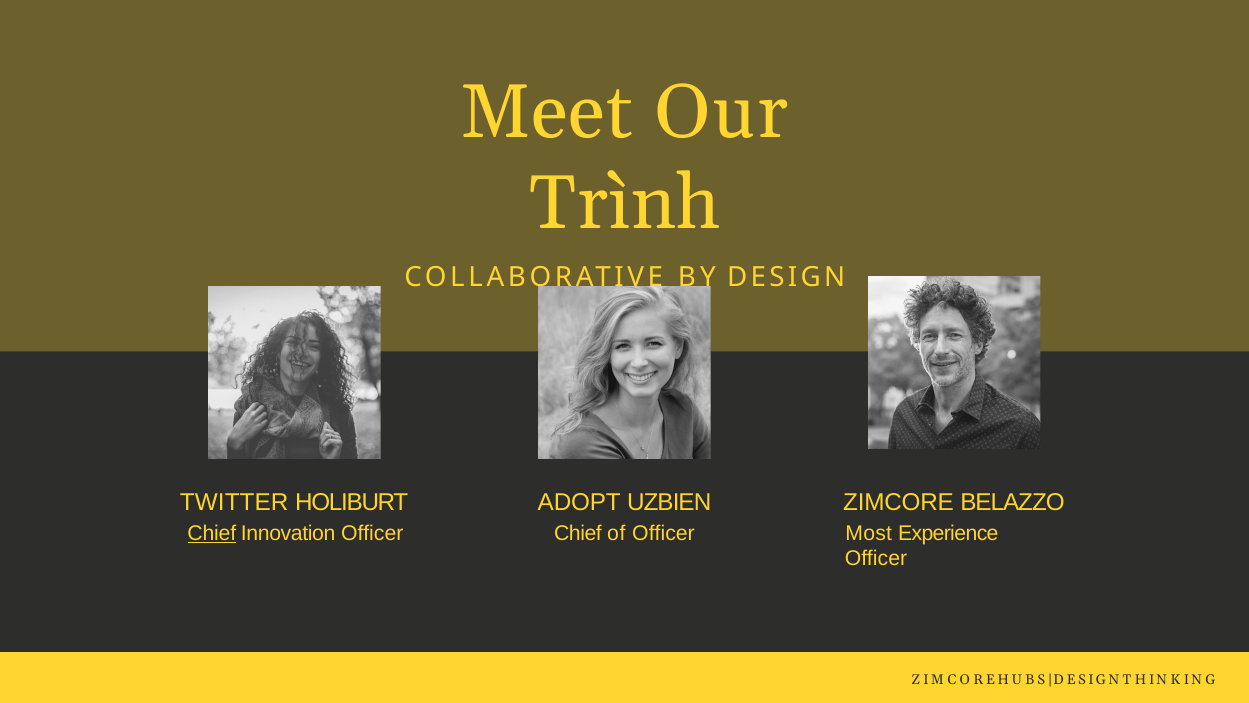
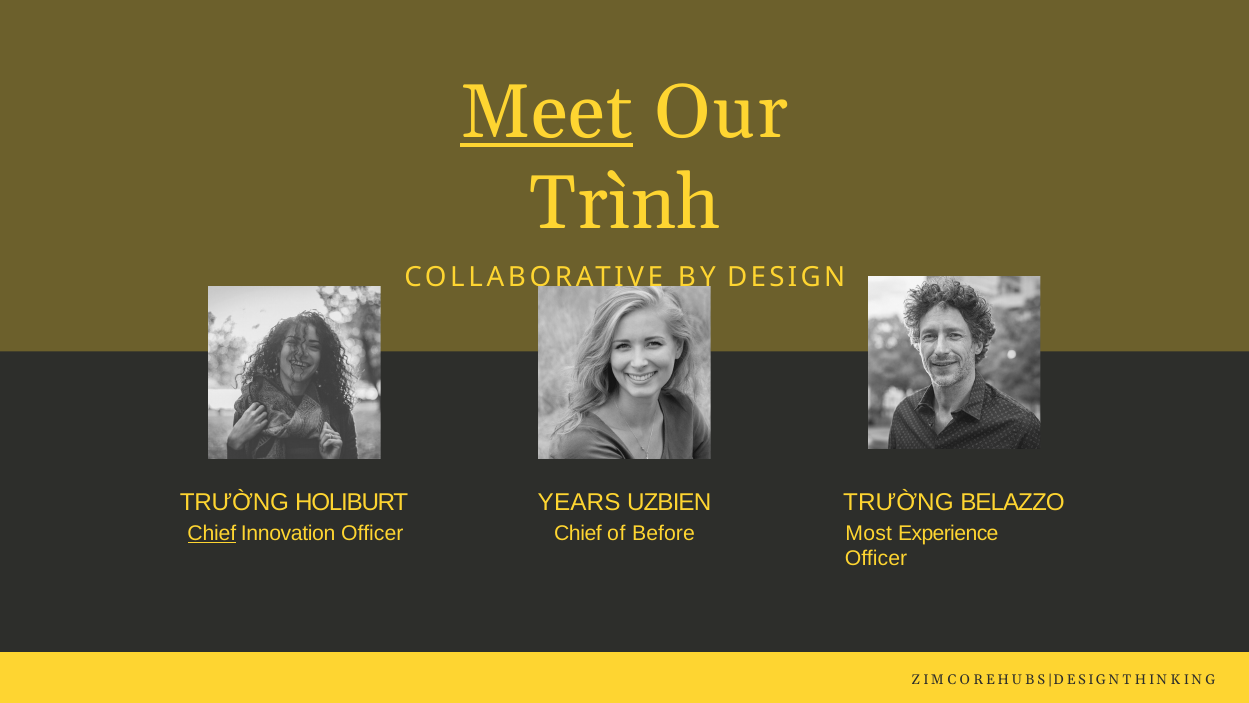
Meet underline: none -> present
TWITTER at (234, 502): TWITTER -> TRƯỜNG
ADOPT: ADOPT -> YEARS
ZIMCORE at (899, 502): ZIMCORE -> TRƯỜNG
of Officer: Officer -> Before
